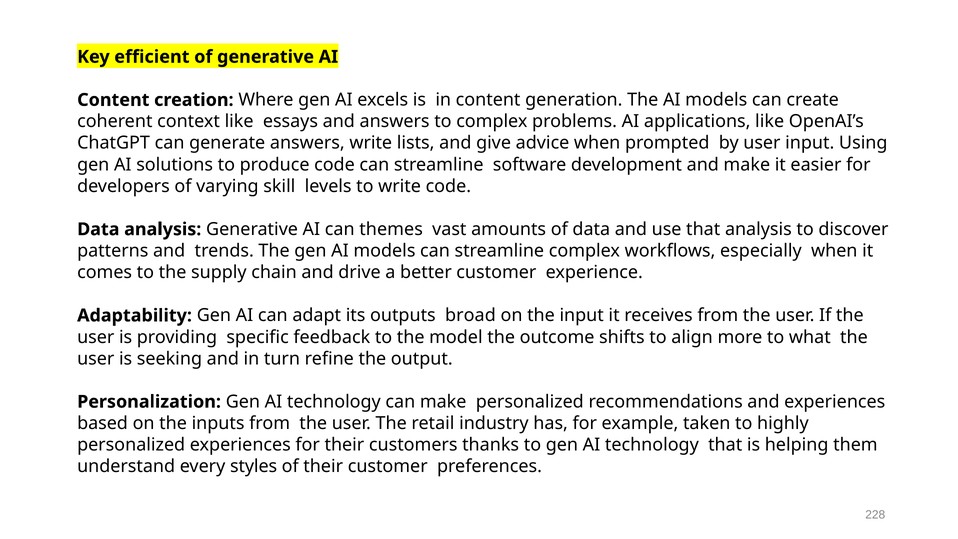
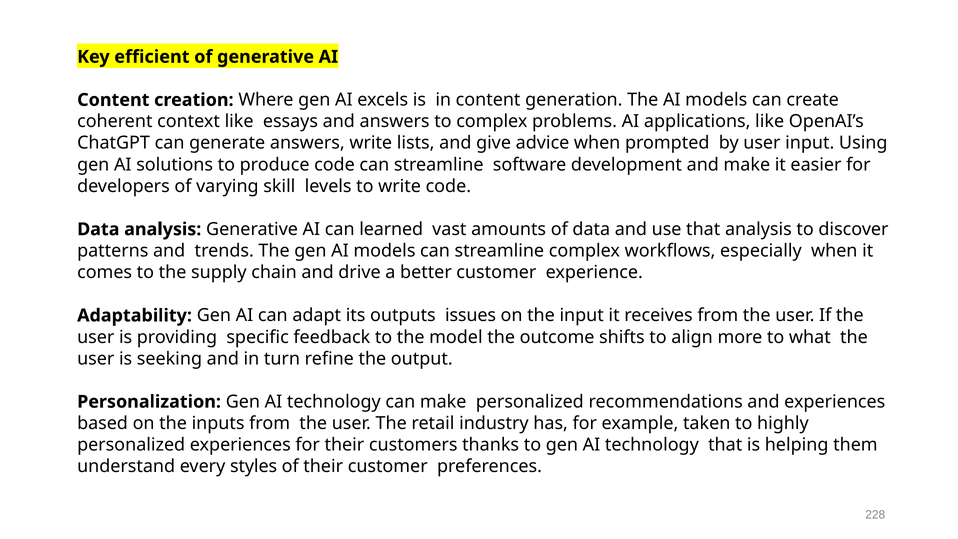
themes: themes -> learned
broad: broad -> issues
